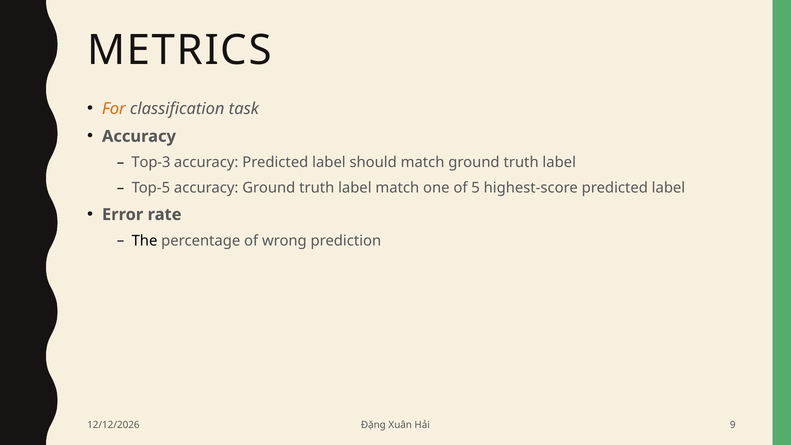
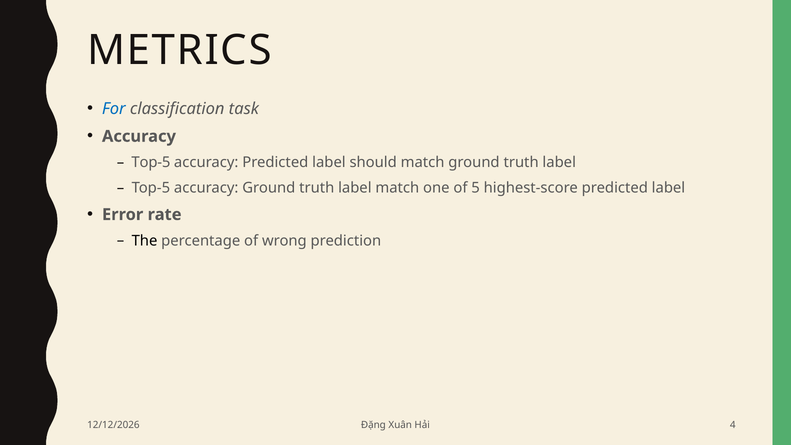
For colour: orange -> blue
Top-3 at (151, 163): Top-3 -> Top-5
9: 9 -> 4
